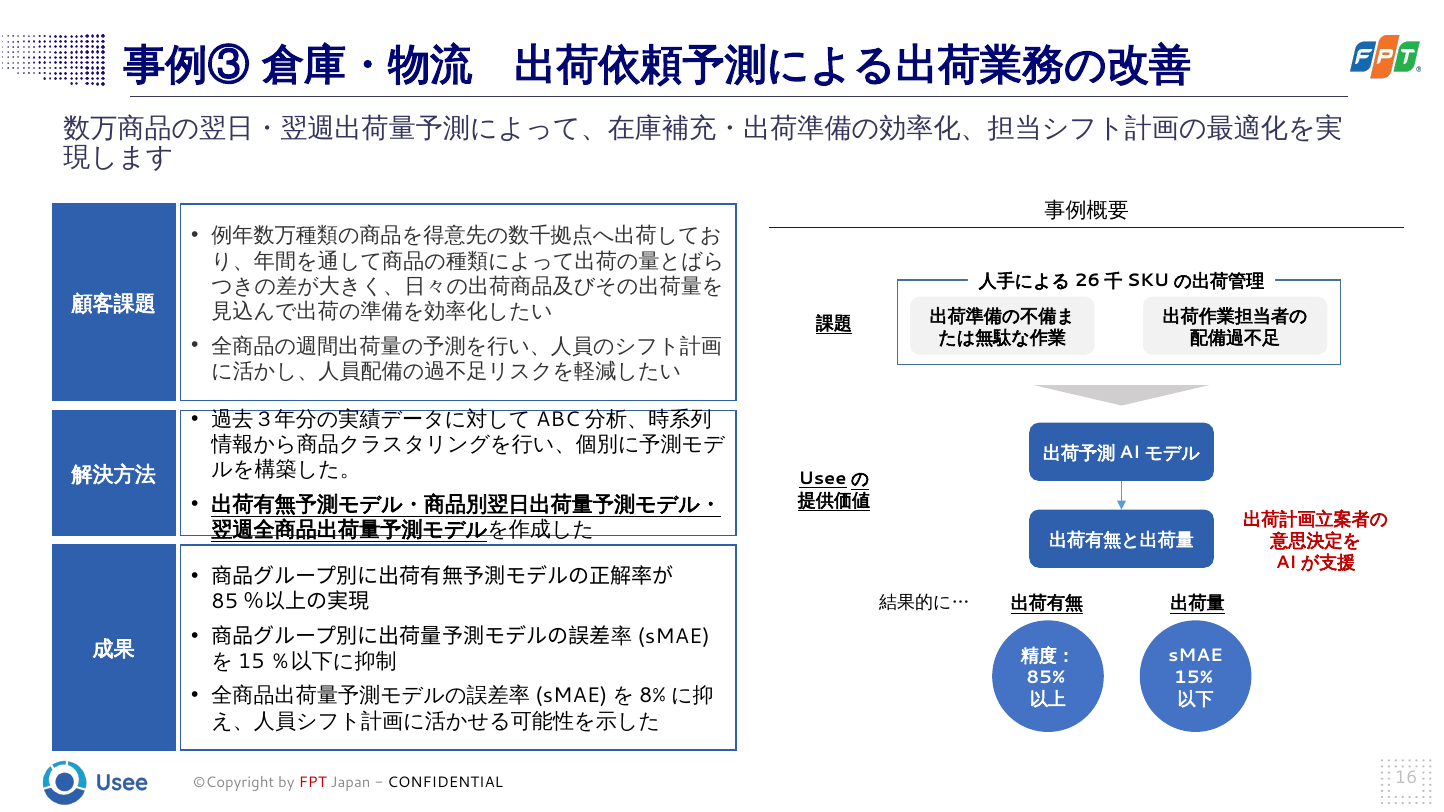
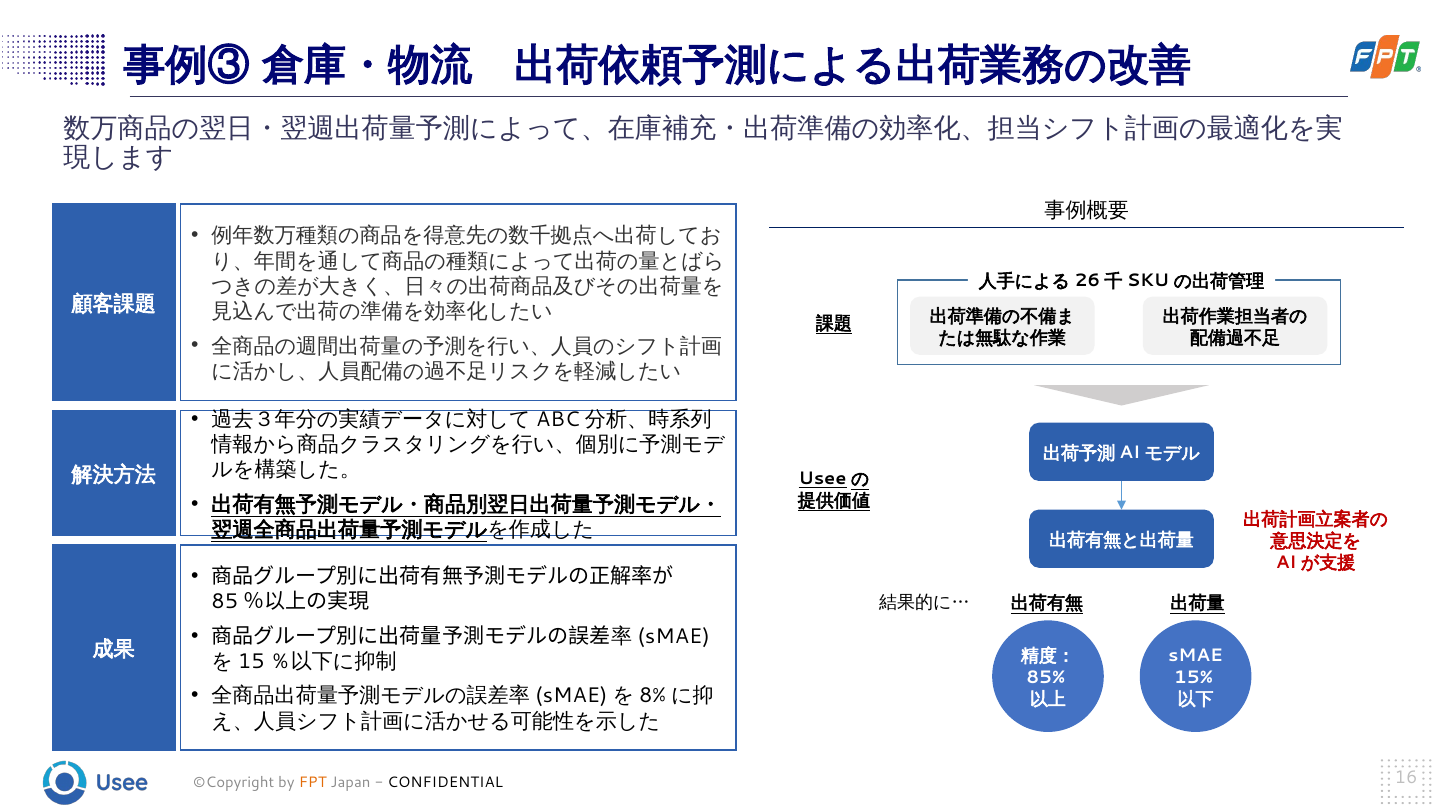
FPT colour: red -> orange
